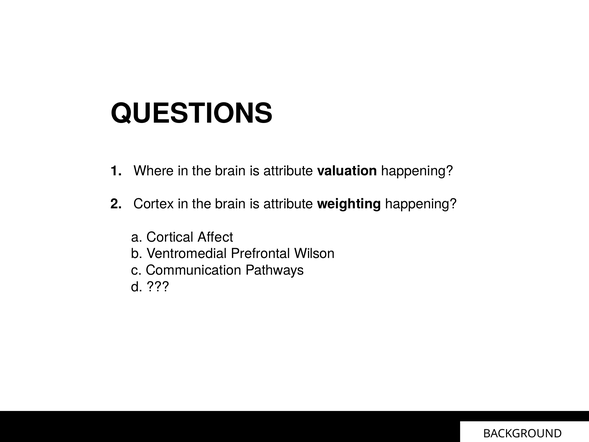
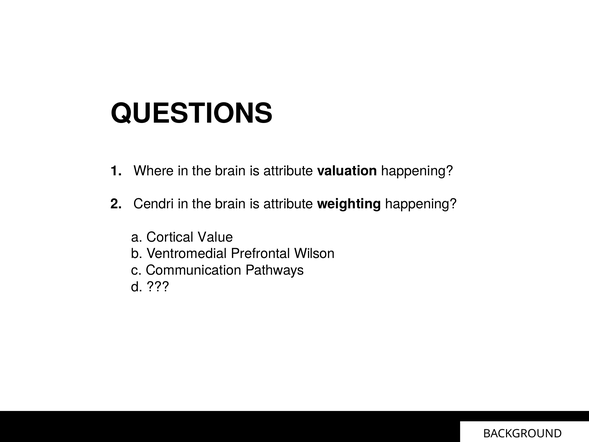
Cortex: Cortex -> Cendri
Affect: Affect -> Value
